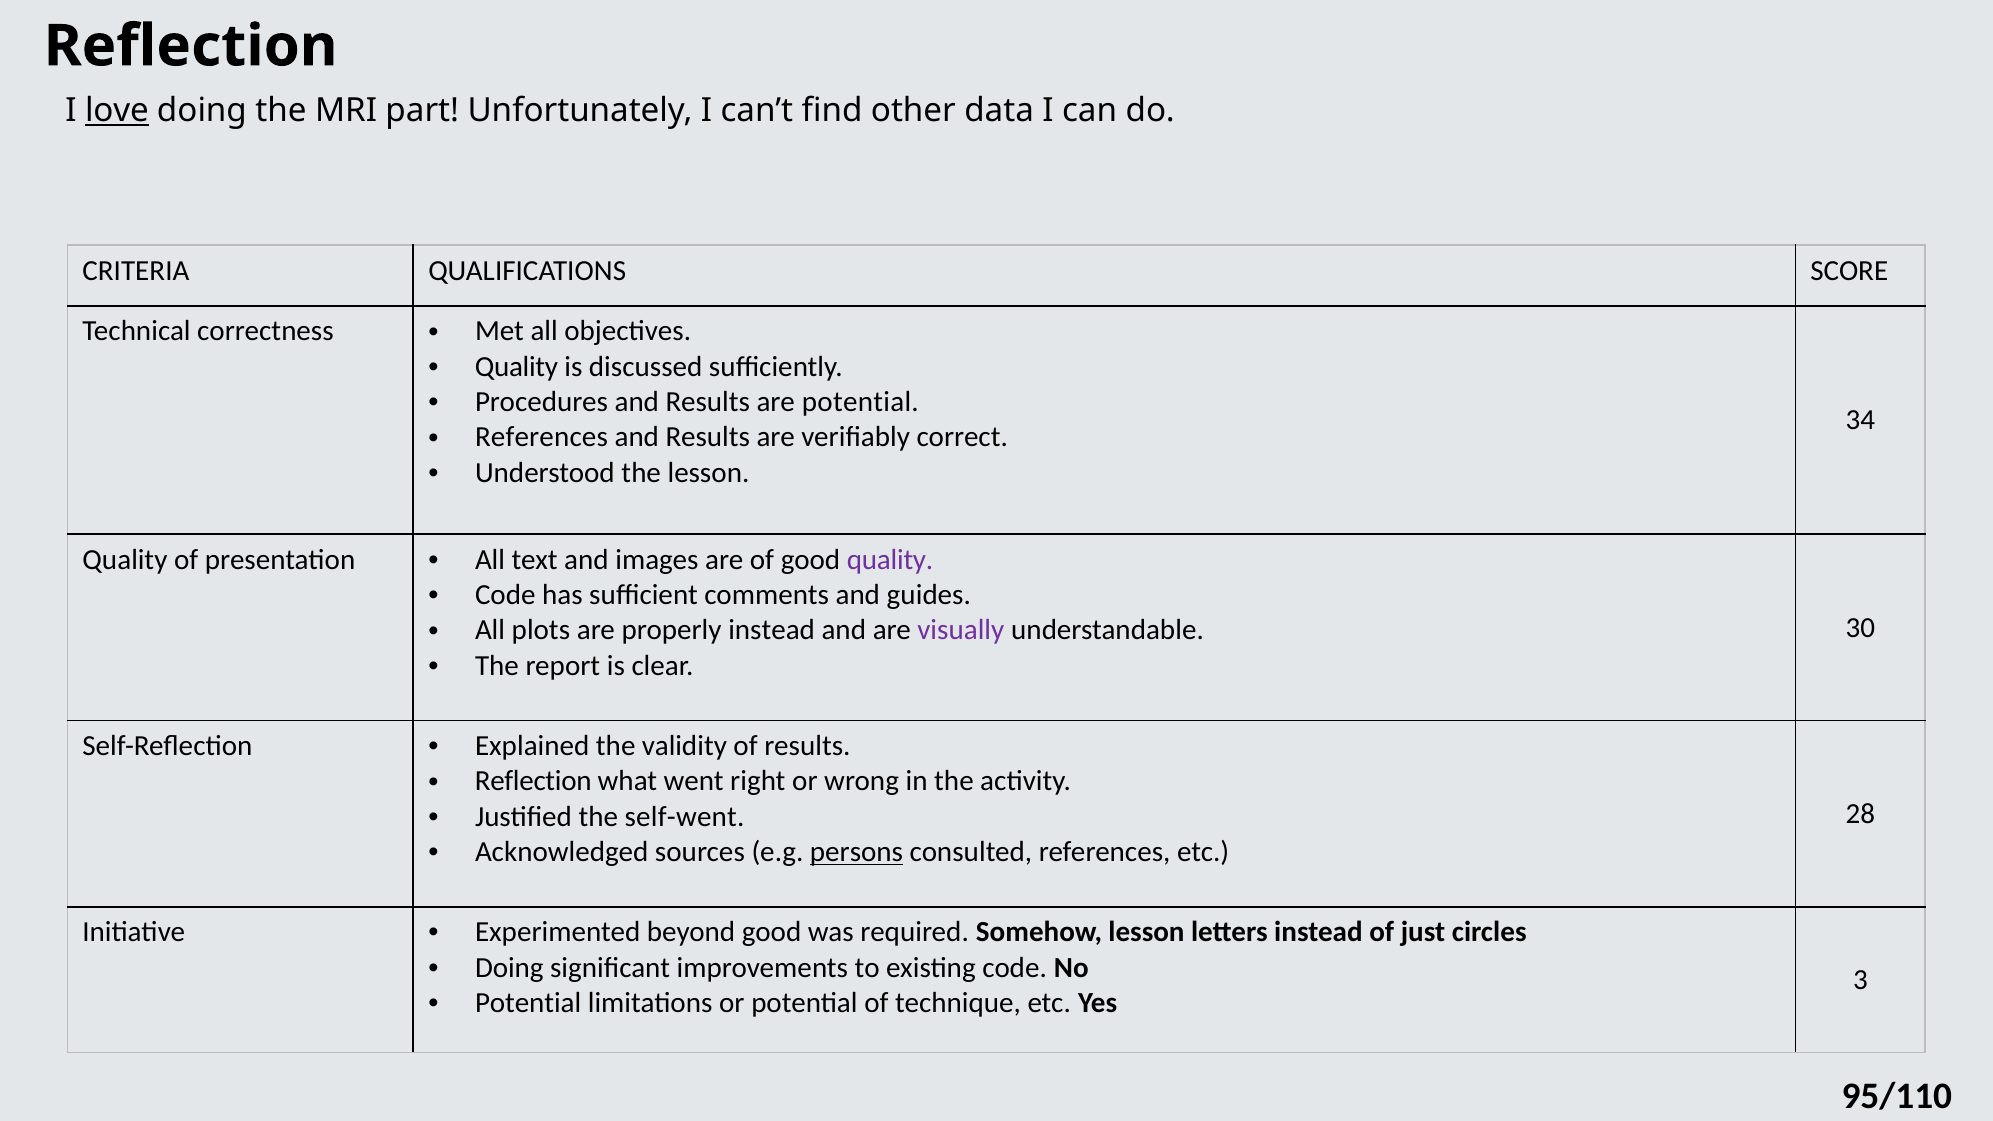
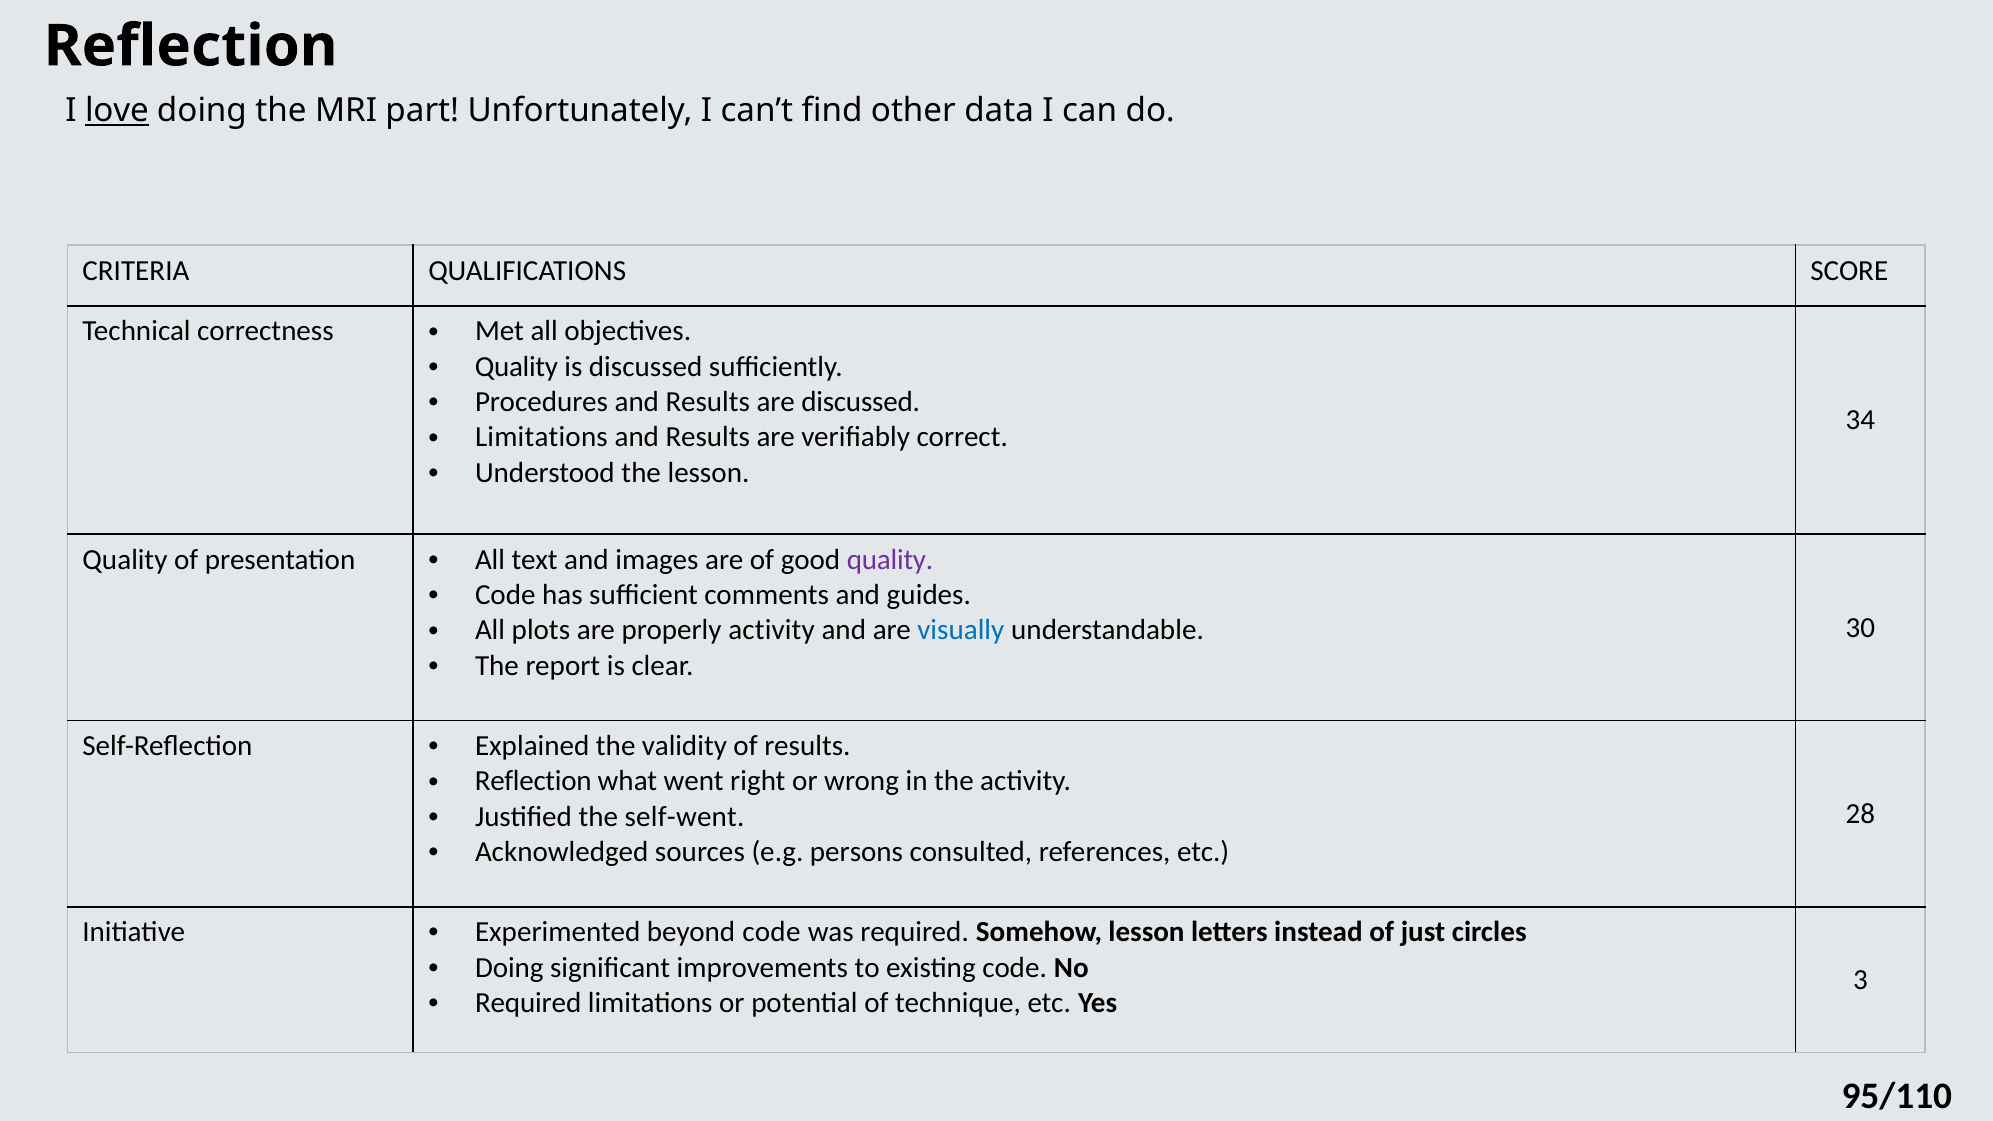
are potential: potential -> discussed
References at (541, 437): References -> Limitations
properly instead: instead -> activity
visually colour: purple -> blue
persons underline: present -> none
beyond good: good -> code
Potential at (528, 1003): Potential -> Required
